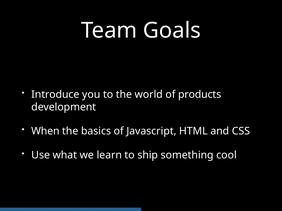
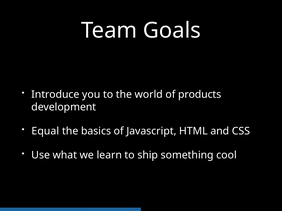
When: When -> Equal
